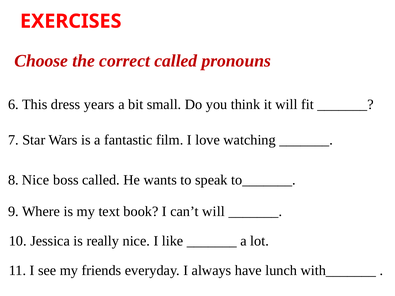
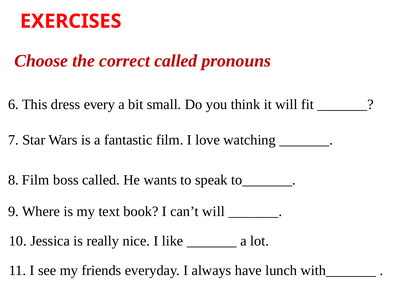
years: years -> every
8 Nice: Nice -> Film
